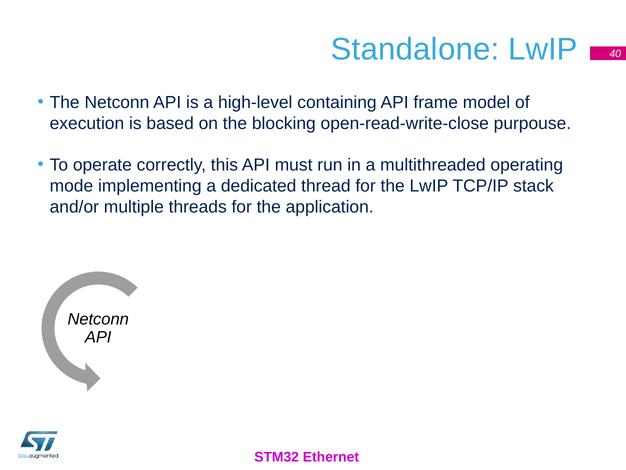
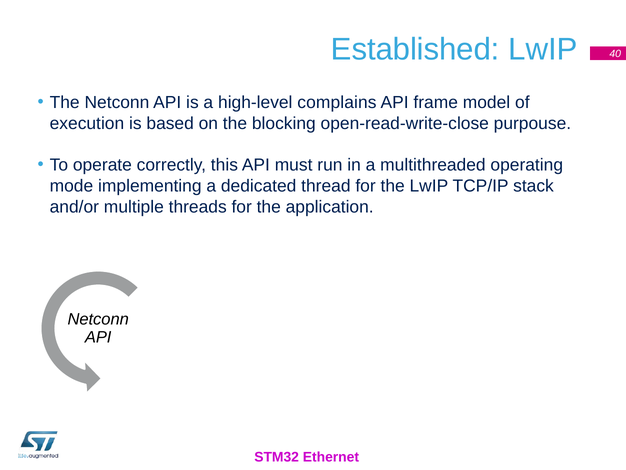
Standalone: Standalone -> Established
containing: containing -> complains
